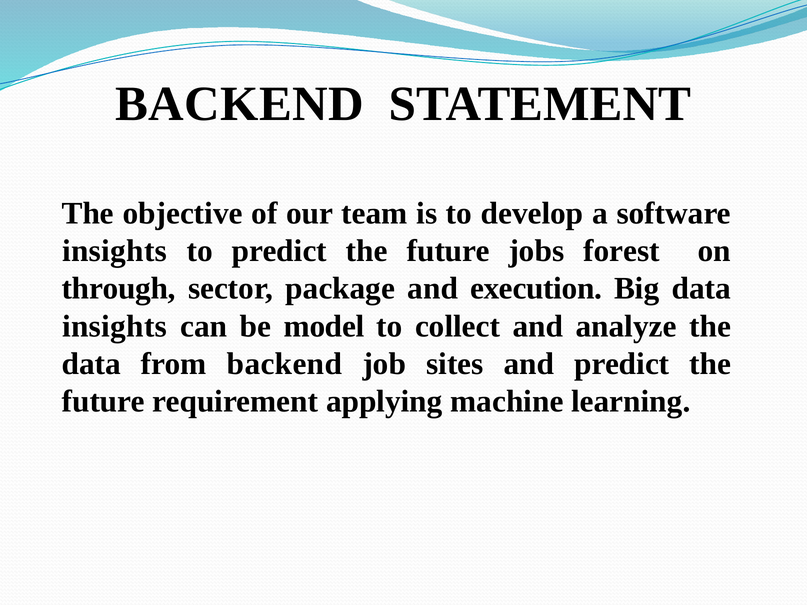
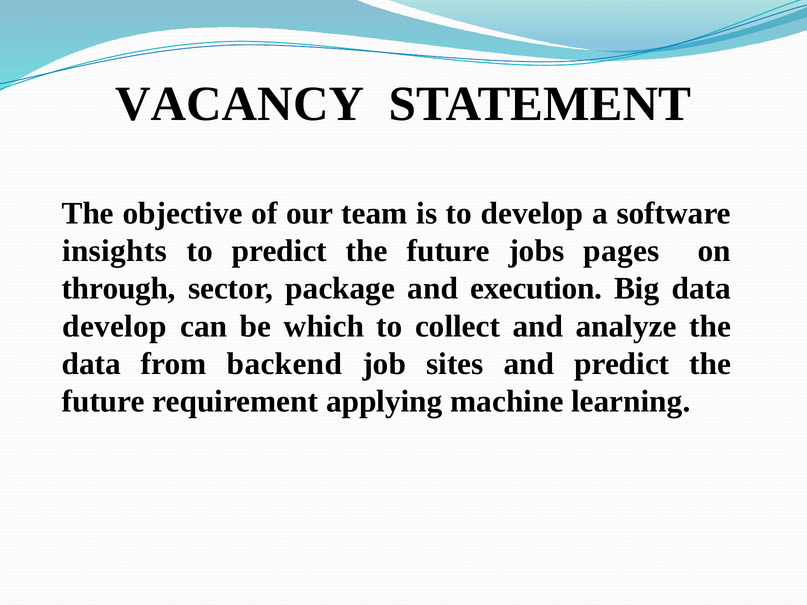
BACKEND at (239, 104): BACKEND -> VACANCY
forest: forest -> pages
insights at (115, 326): insights -> develop
model: model -> which
